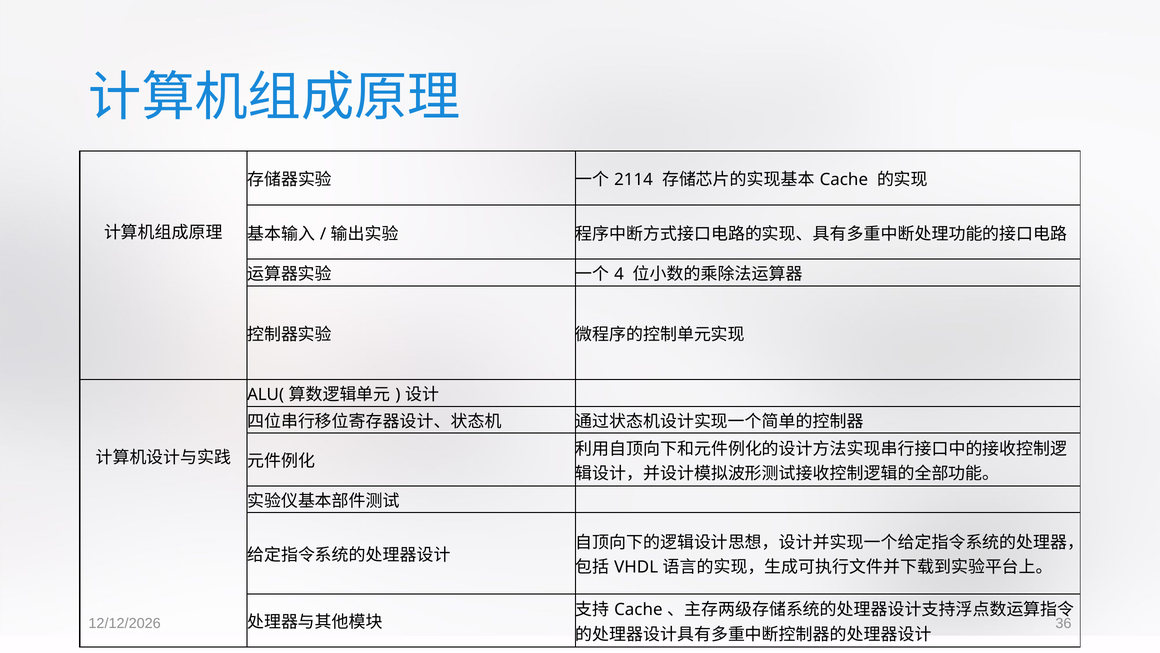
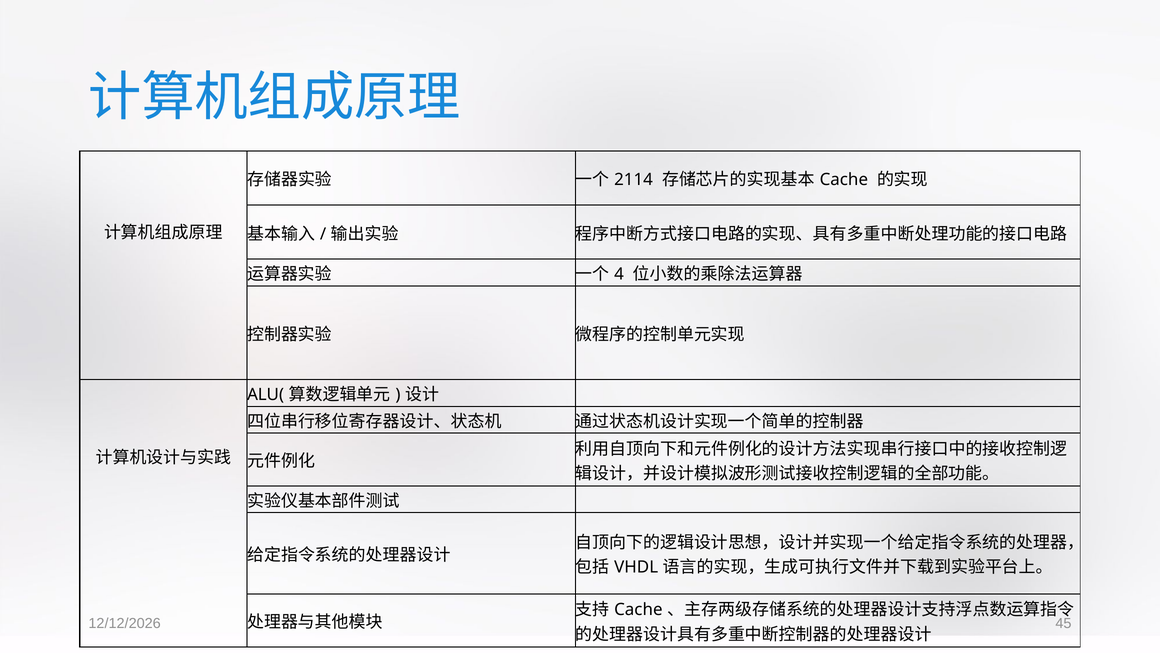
36: 36 -> 45
